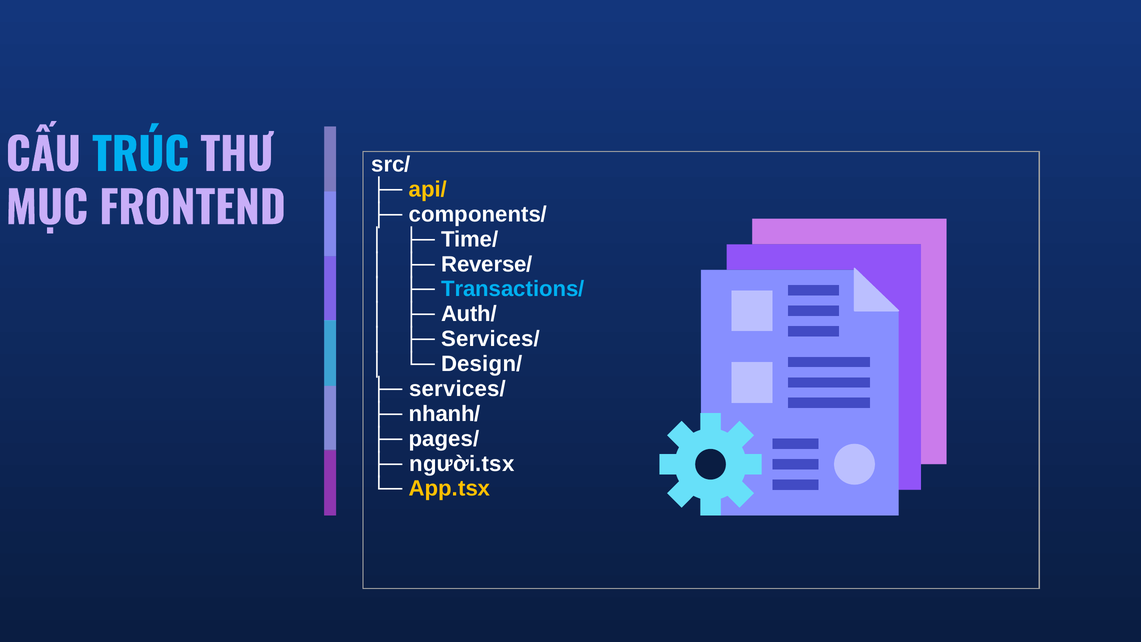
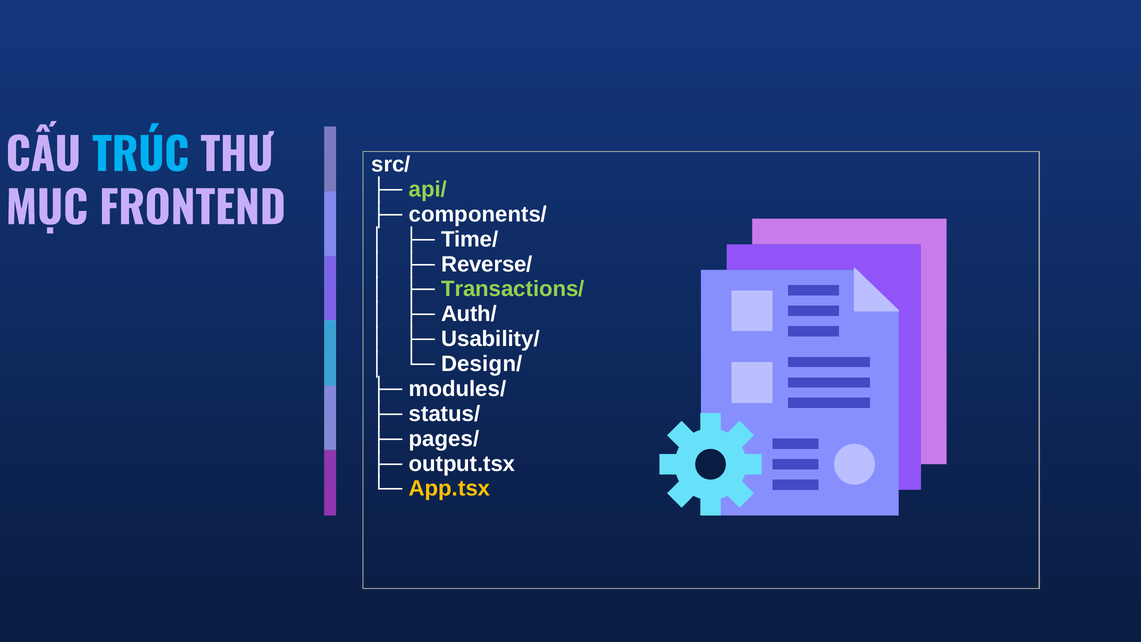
api/ colour: yellow -> light green
Transactions/ colour: light blue -> light green
Services/ at (490, 339): Services/ -> Usability/
services/ at (458, 389): services/ -> modules/
nhanh/: nhanh/ -> status/
người.tsx: người.tsx -> output.tsx
